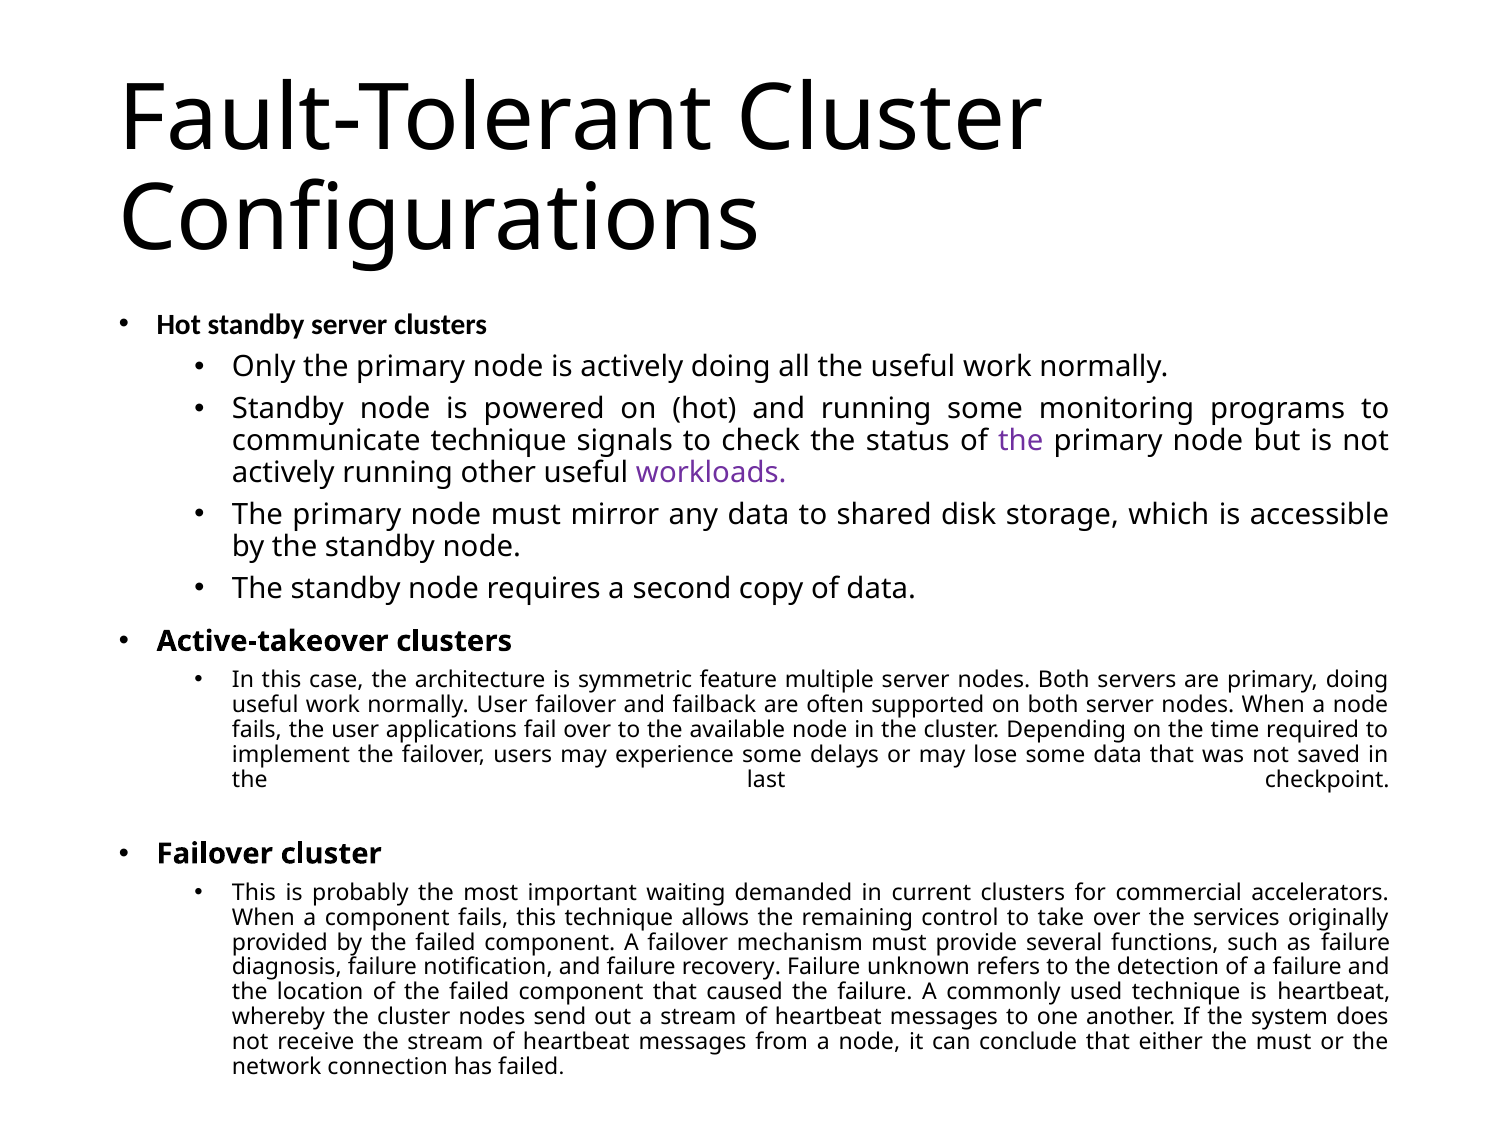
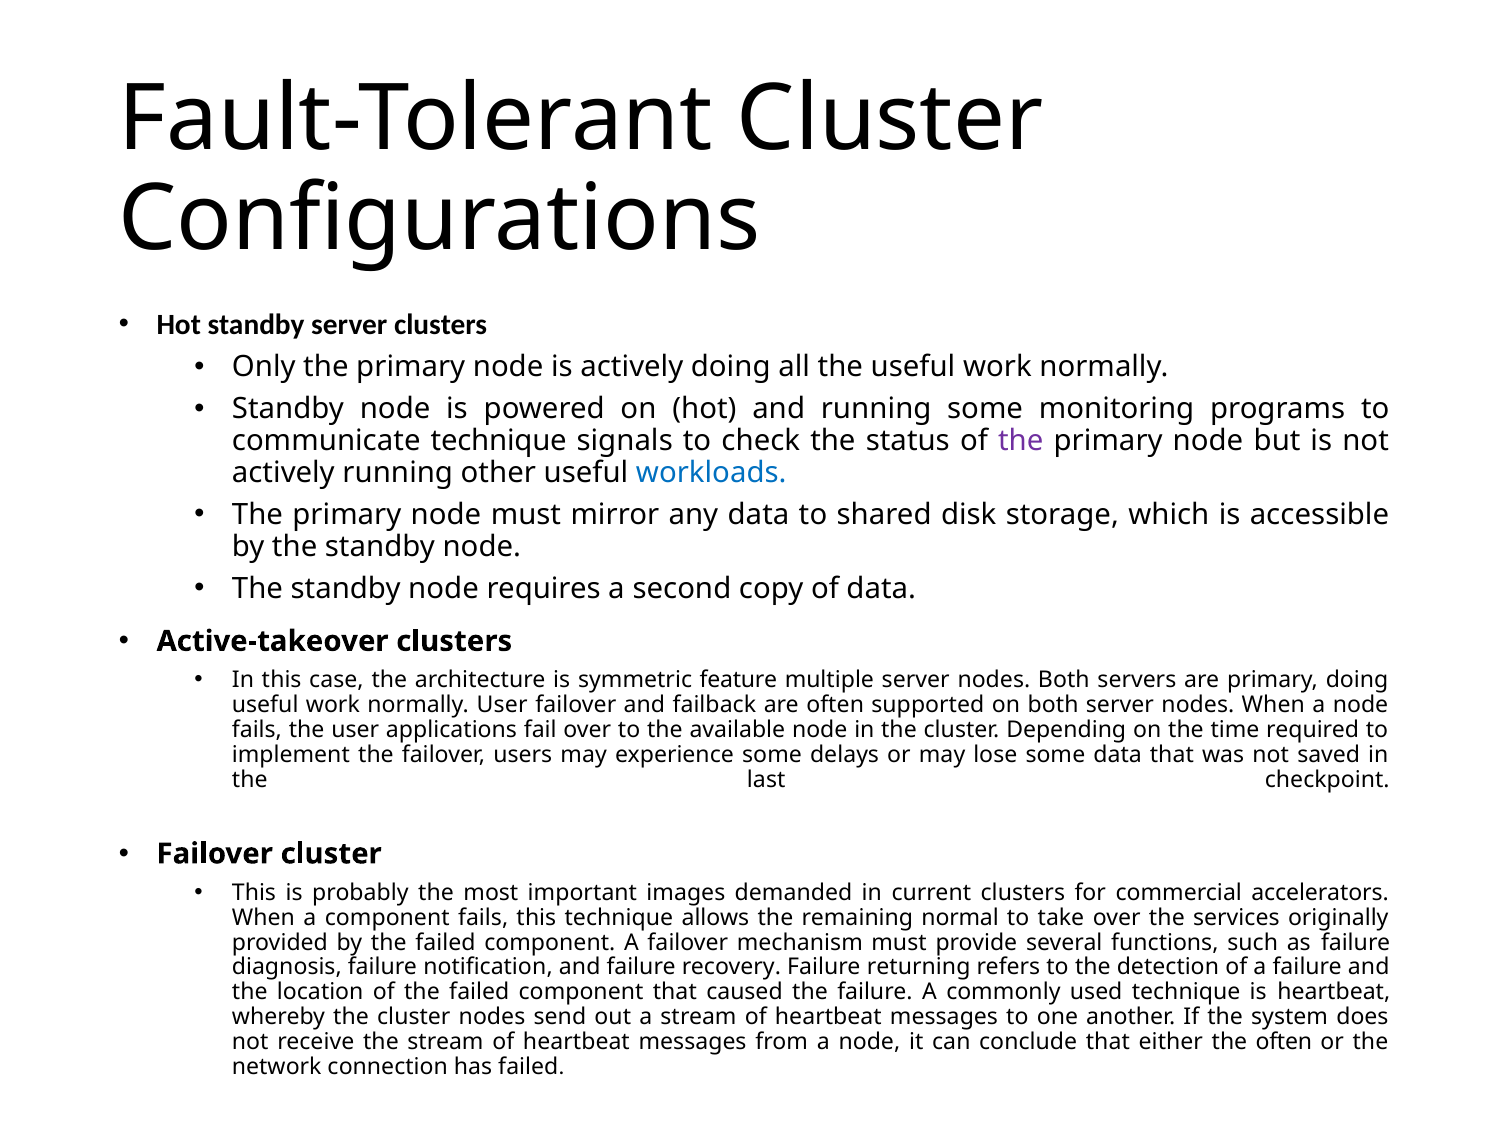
workloads colour: purple -> blue
waiting: waiting -> images
control: control -> normal
unknown: unknown -> returning
the must: must -> often
